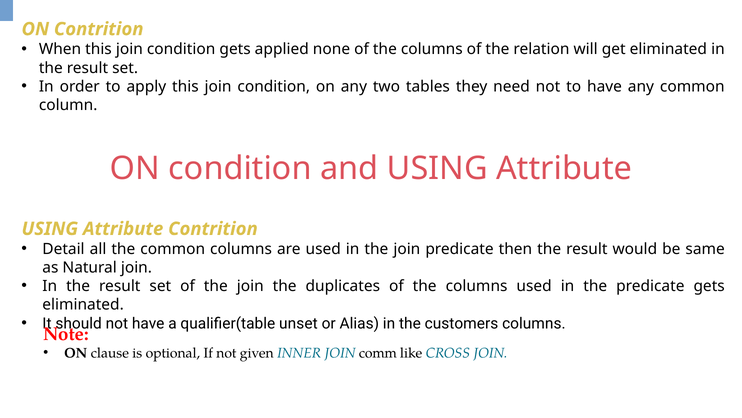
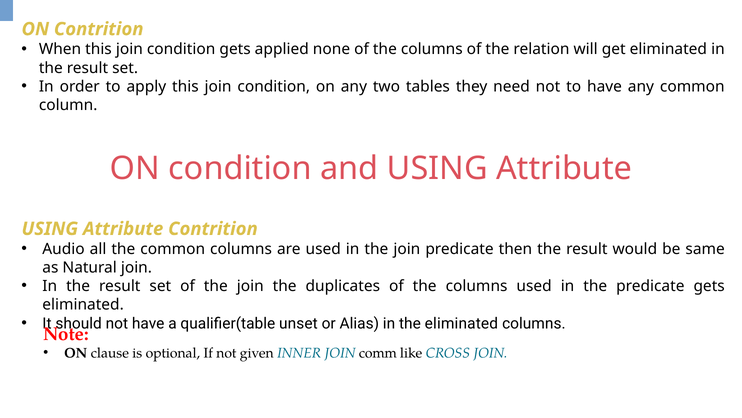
Detail: Detail -> Audio
the customers: customers -> eliminated
